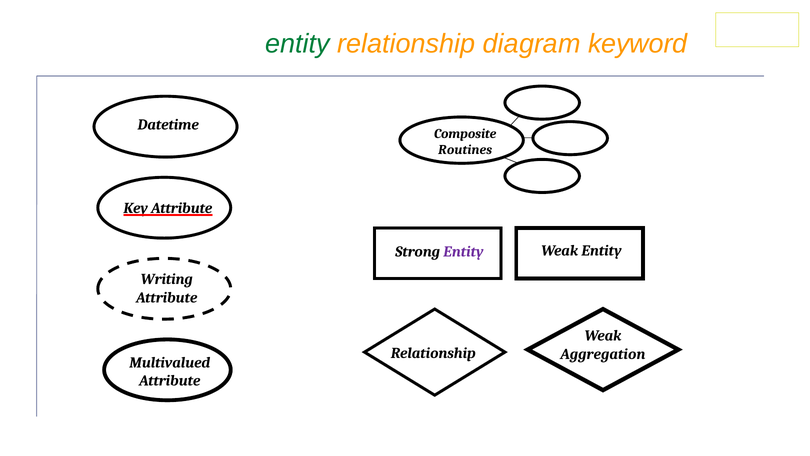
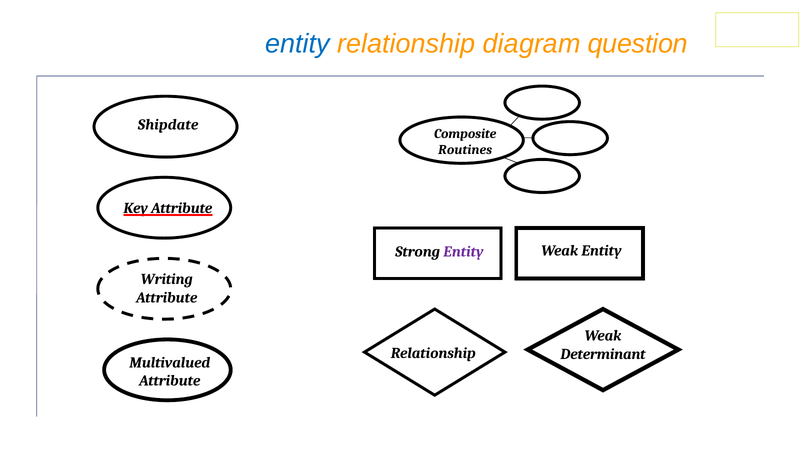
entity at (298, 44) colour: green -> blue
keyword: keyword -> question
Datetime: Datetime -> Shipdate
Aggregation: Aggregation -> Determinant
